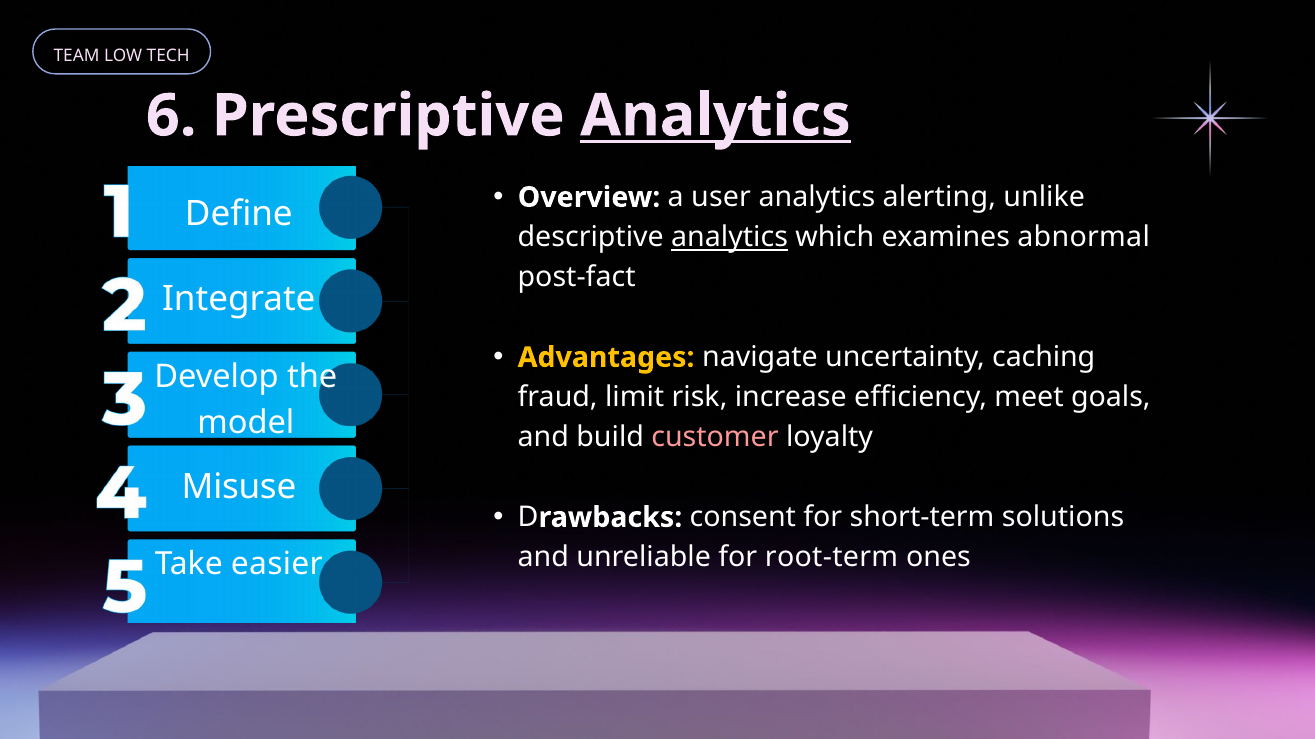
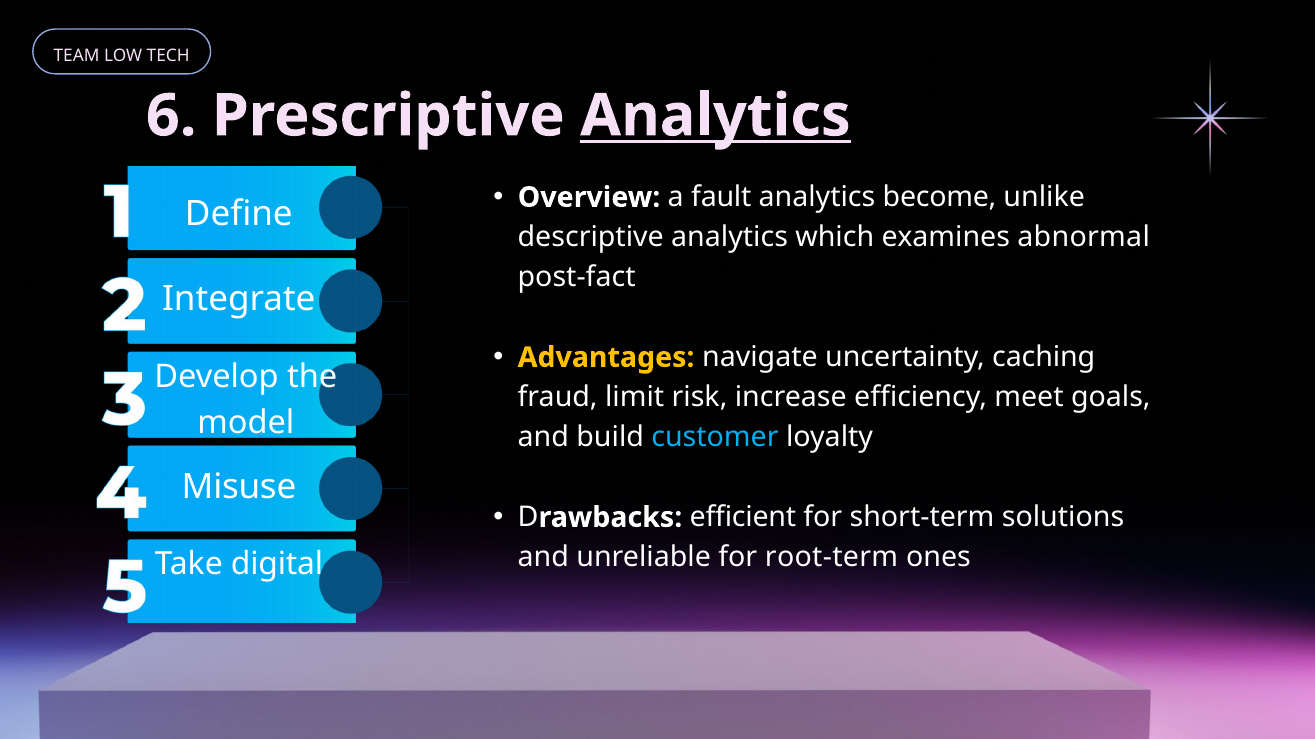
user: user -> fault
alerting: alerting -> become
analytics at (730, 238) underline: present -> none
customer colour: pink -> light blue
consent: consent -> efficient
easier: easier -> digital
